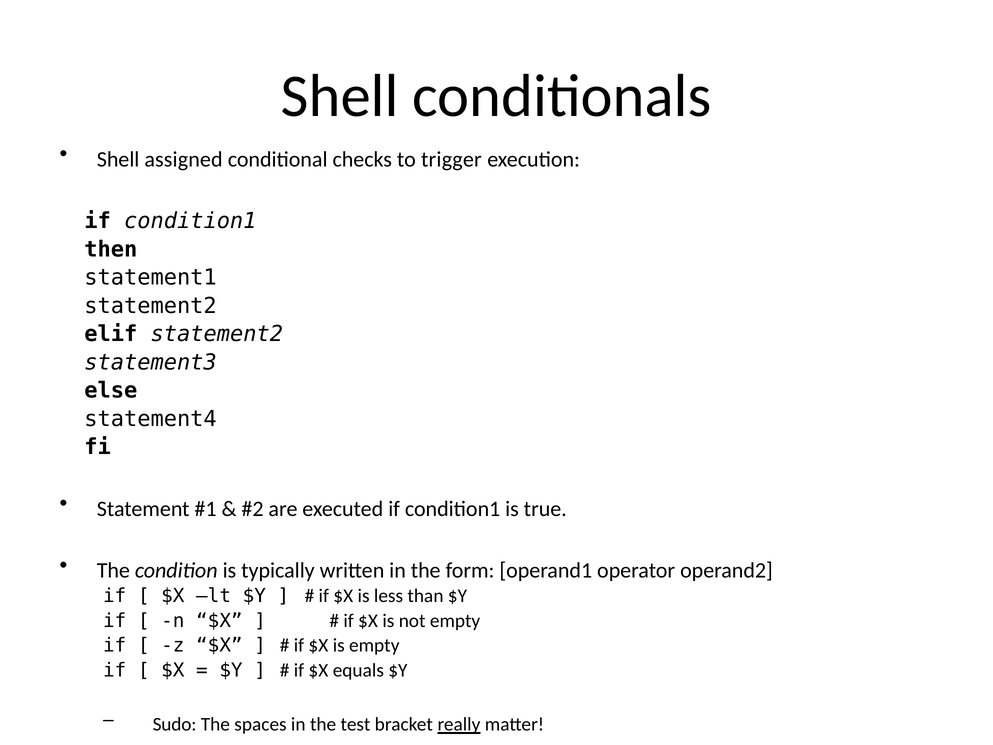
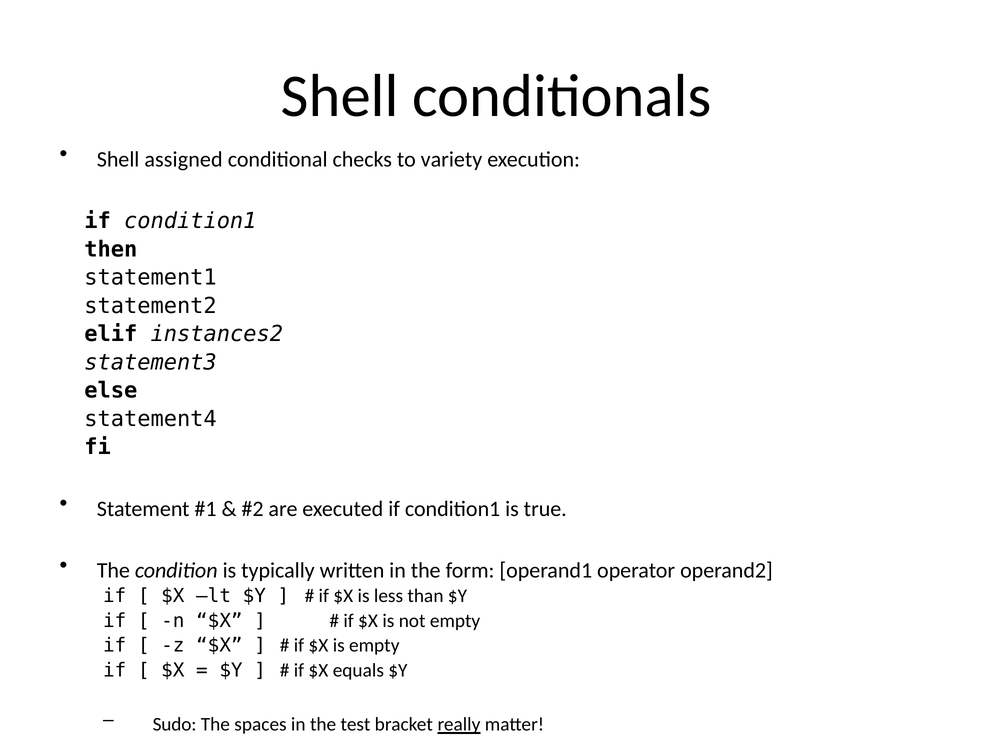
trigger: trigger -> variety
elif statement2: statement2 -> instances2
